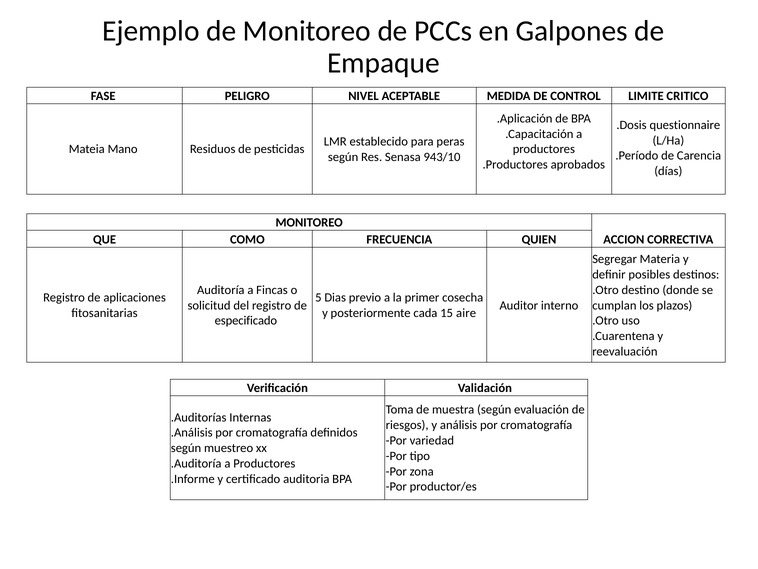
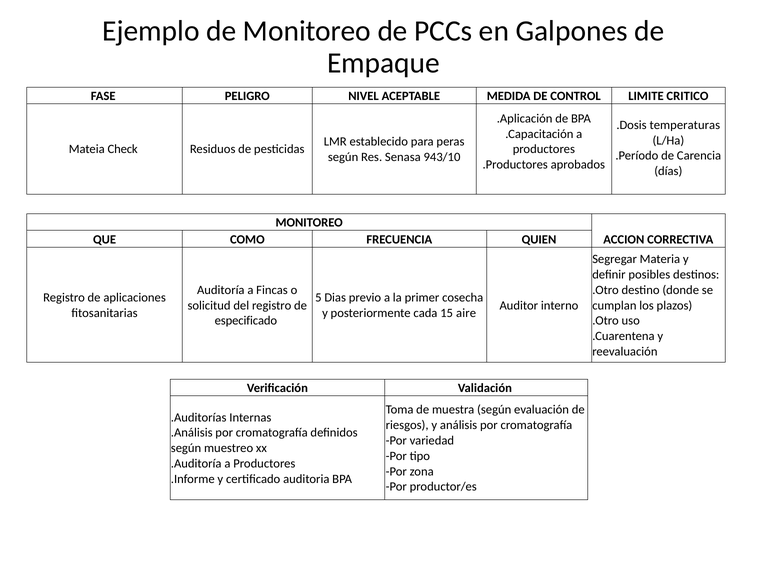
questionnaire: questionnaire -> temperaturas
Mano: Mano -> Check
